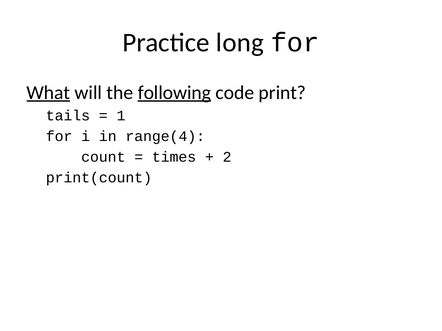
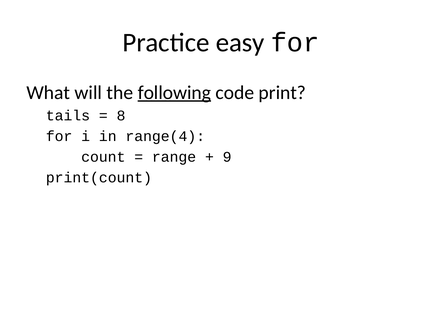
long: long -> easy
What underline: present -> none
1: 1 -> 8
times: times -> range
2: 2 -> 9
